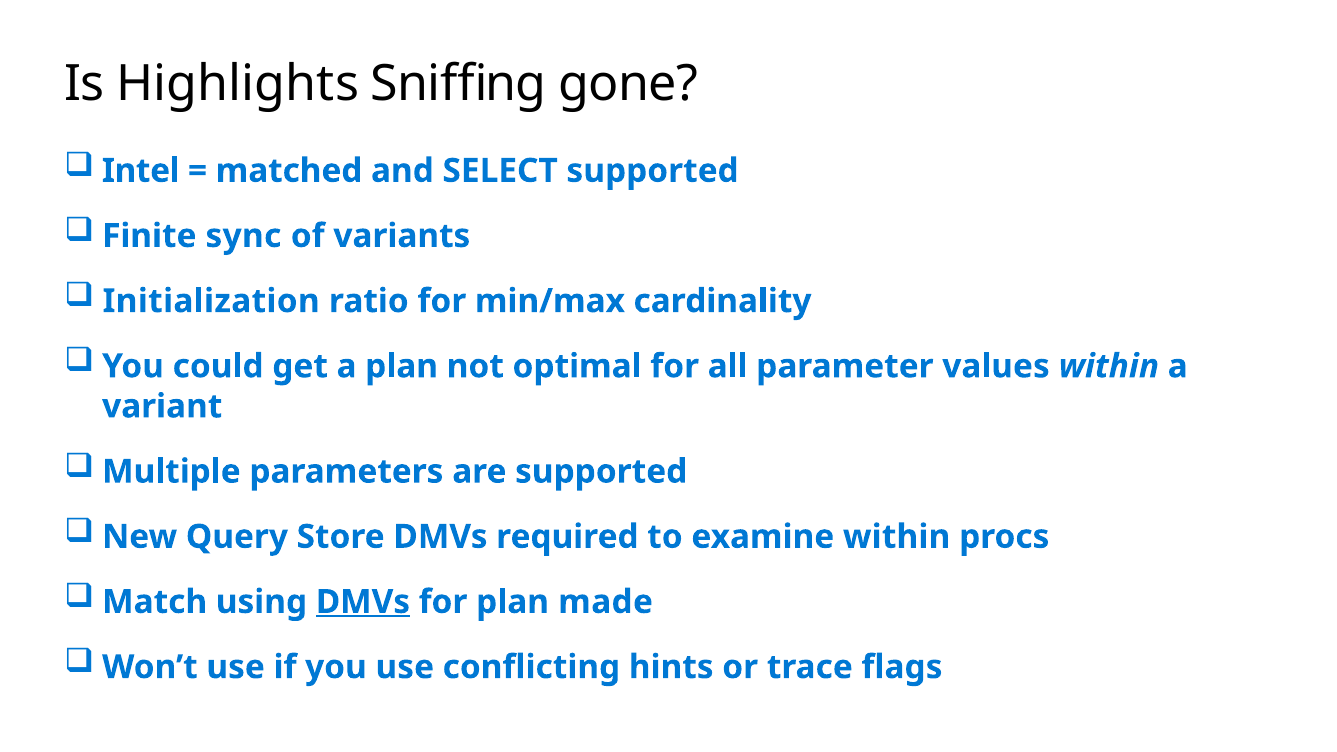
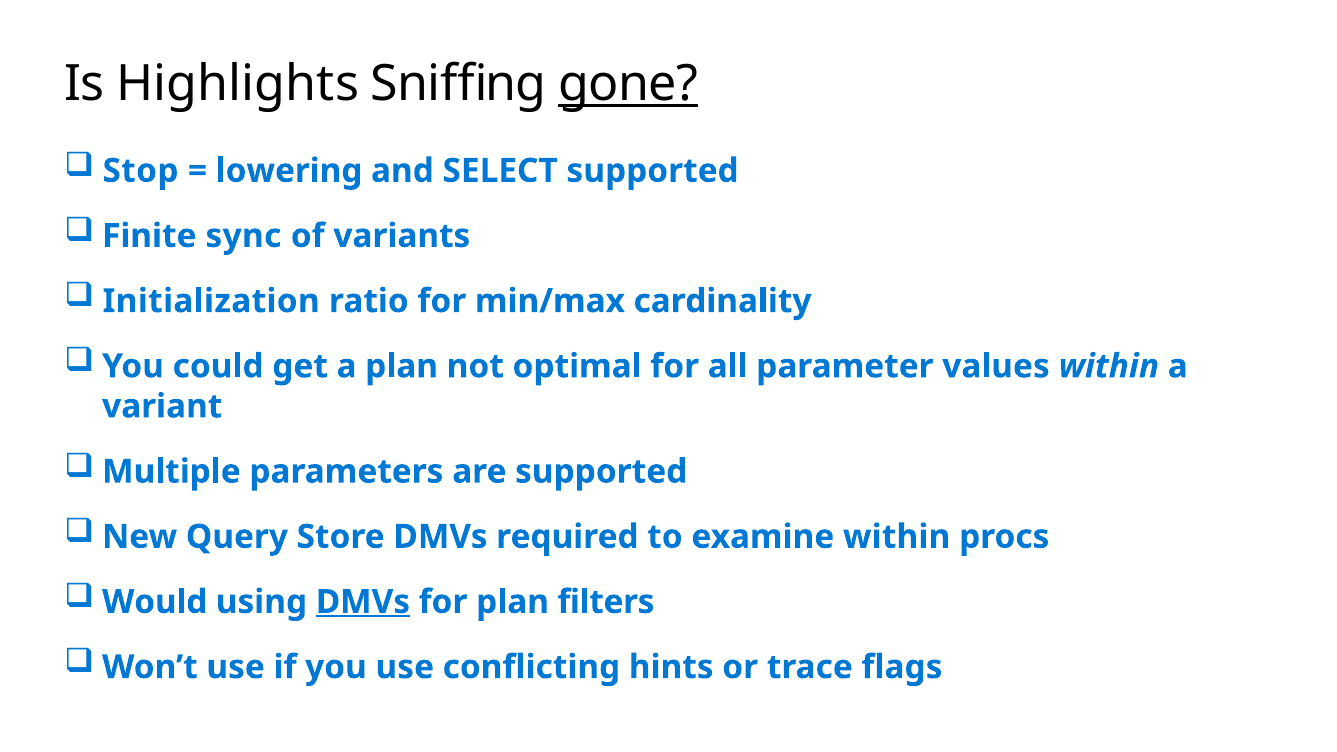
gone underline: none -> present
Intel: Intel -> Stop
matched: matched -> lowering
Match: Match -> Would
made: made -> filters
